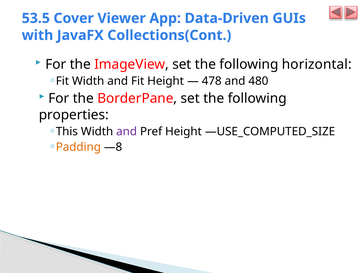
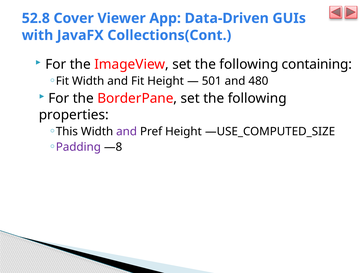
53.5: 53.5 -> 52.8
horizontal: horizontal -> containing
478: 478 -> 501
Padding colour: orange -> purple
